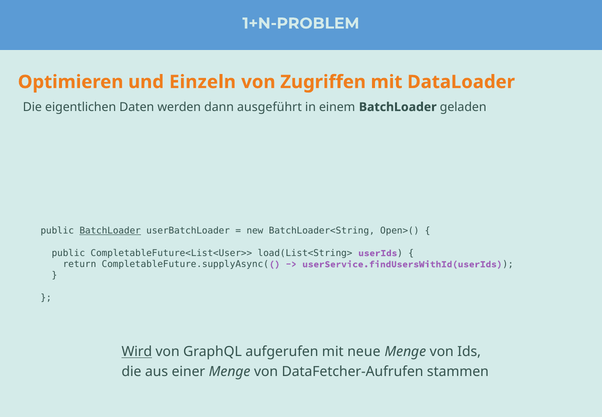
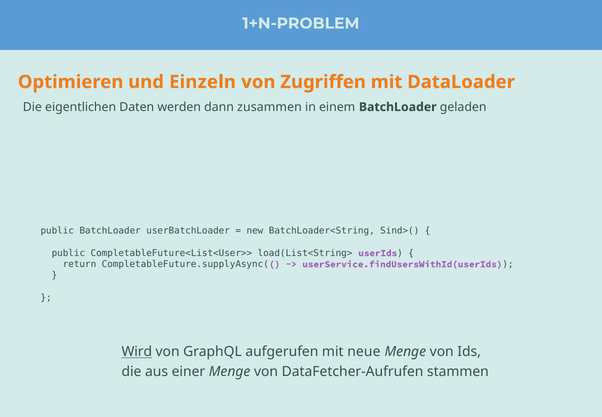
ausgeführt: ausgeführt -> zusammen
BatchLoader at (110, 231) underline: present -> none
Open>(: Open>( -> Sind>(
